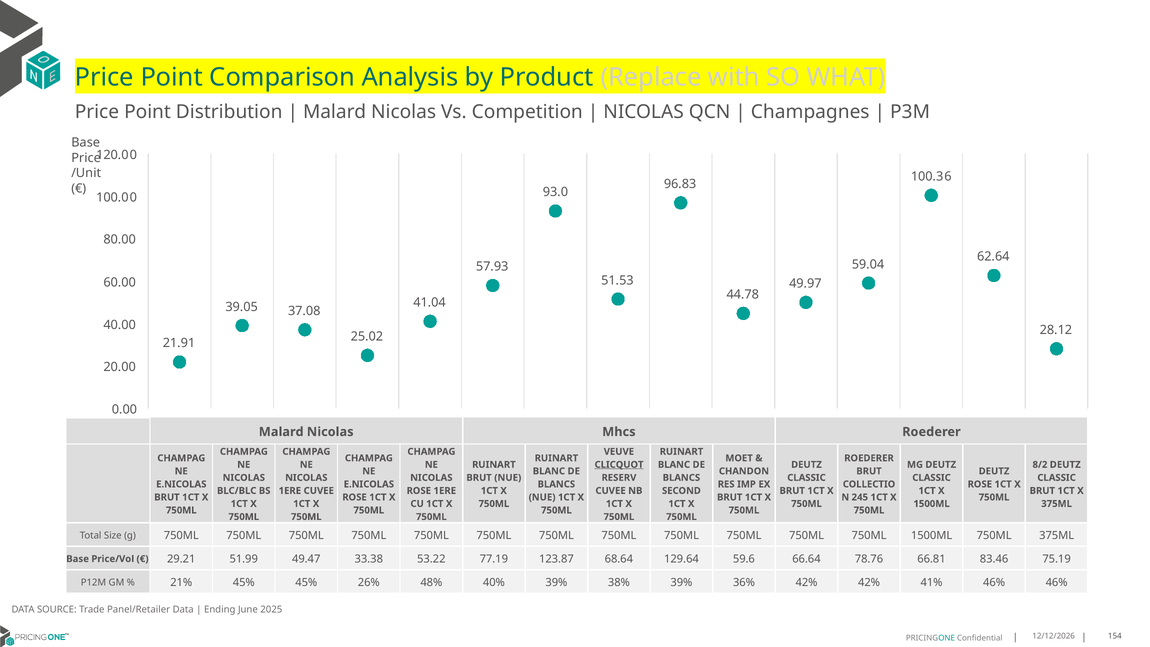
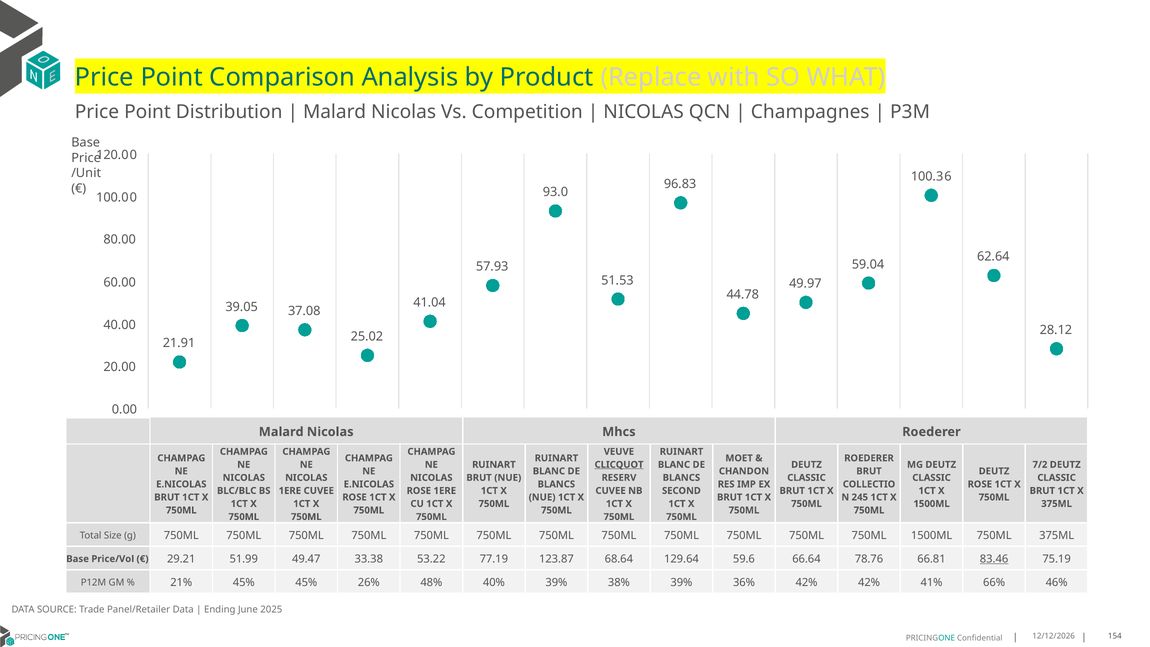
8/2: 8/2 -> 7/2
83.46 underline: none -> present
41% 46%: 46% -> 66%
